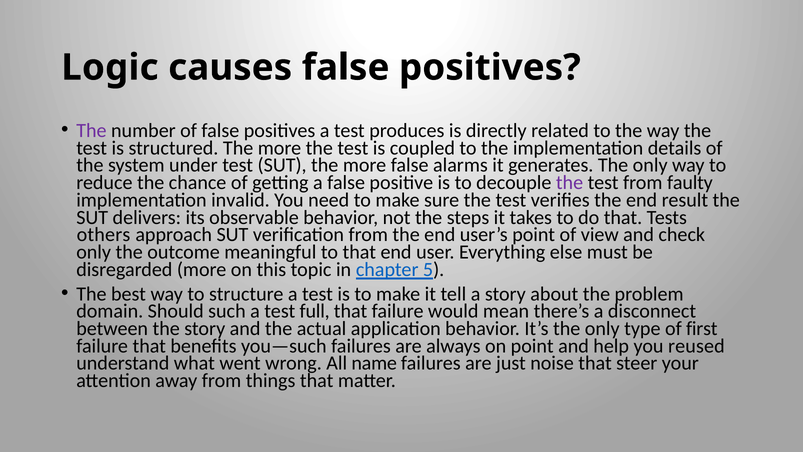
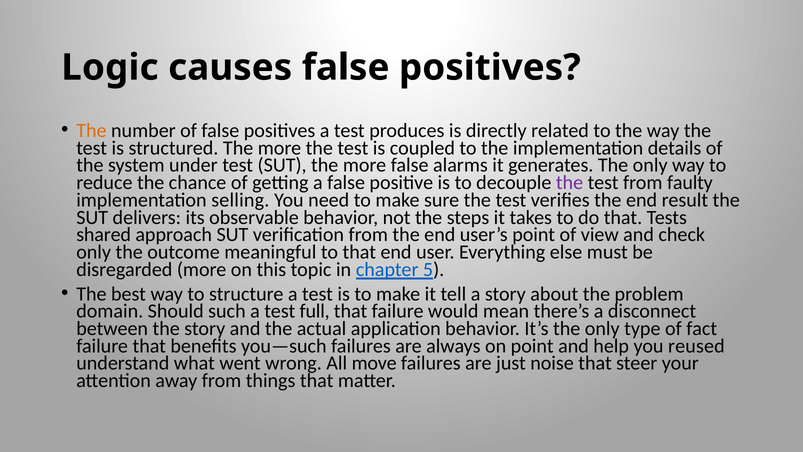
The at (91, 130) colour: purple -> orange
invalid: invalid -> selling
others: others -> shared
first: first -> fact
name: name -> move
